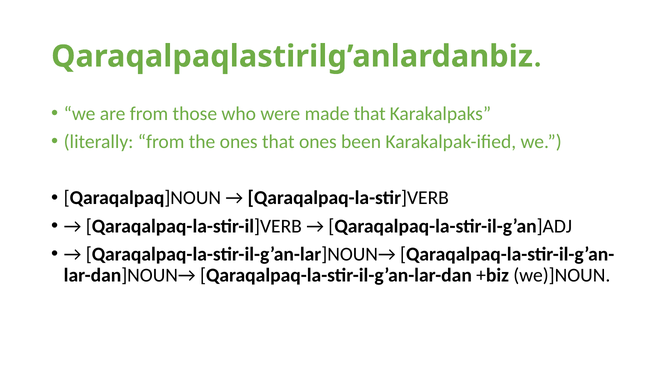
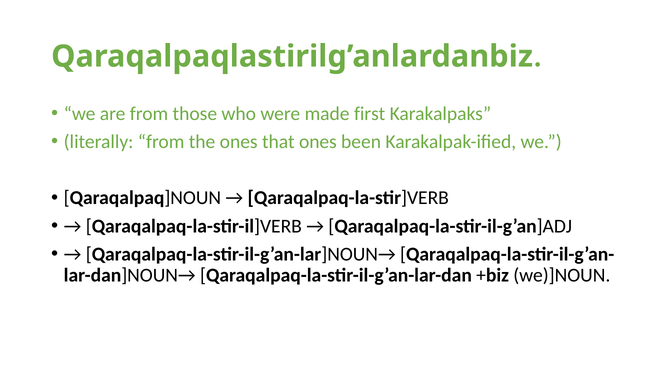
made that: that -> first
